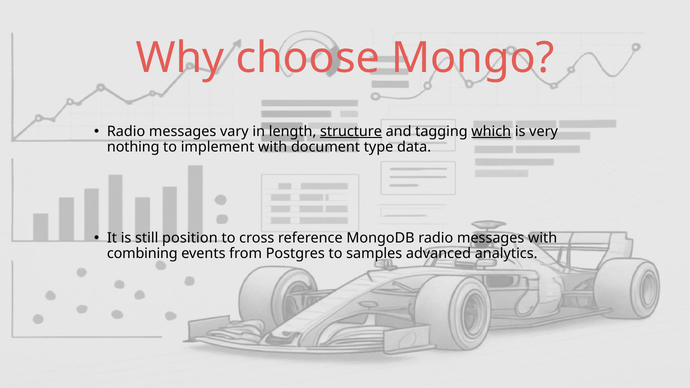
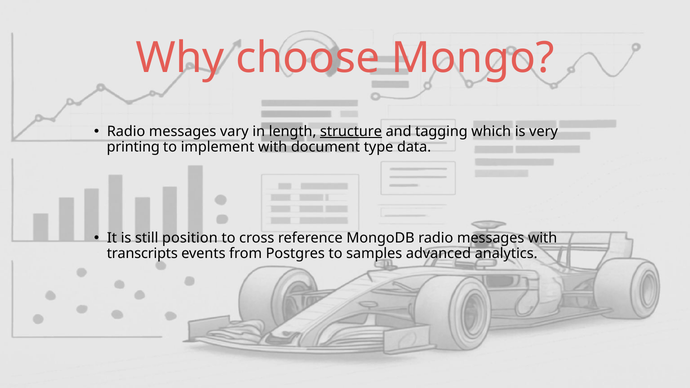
which underline: present -> none
nothing: nothing -> printing
combining: combining -> transcripts
